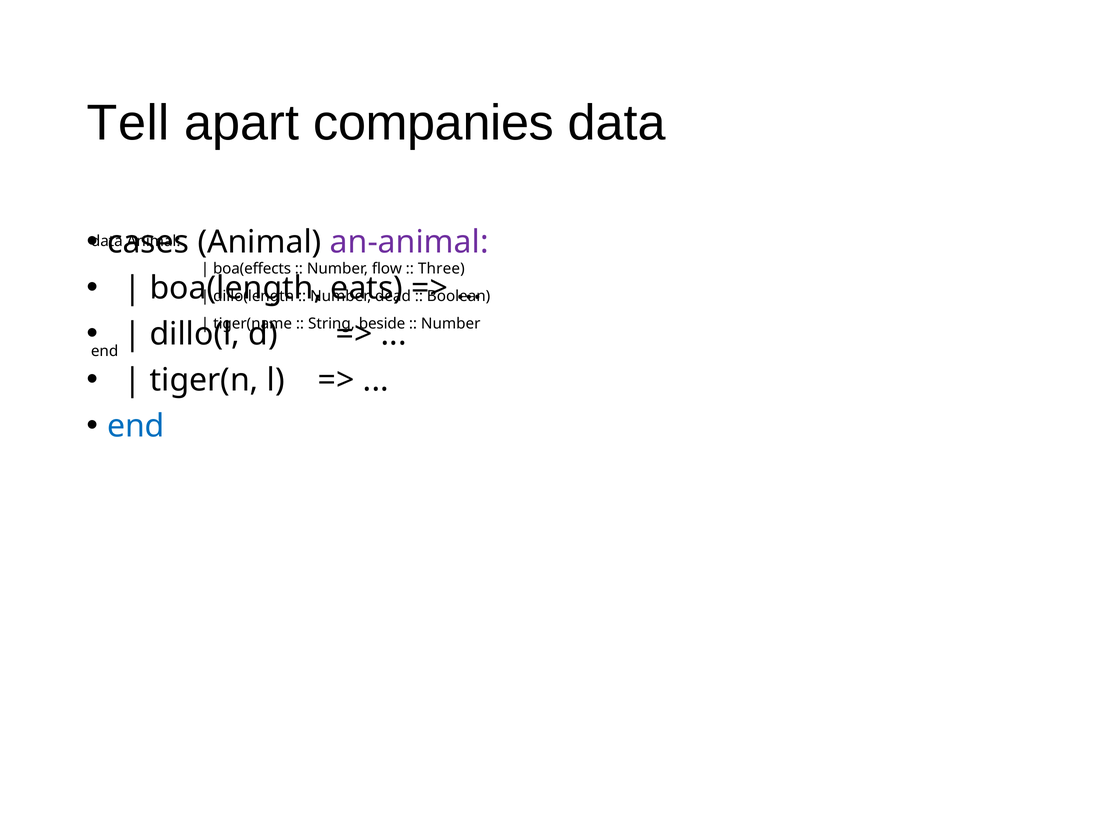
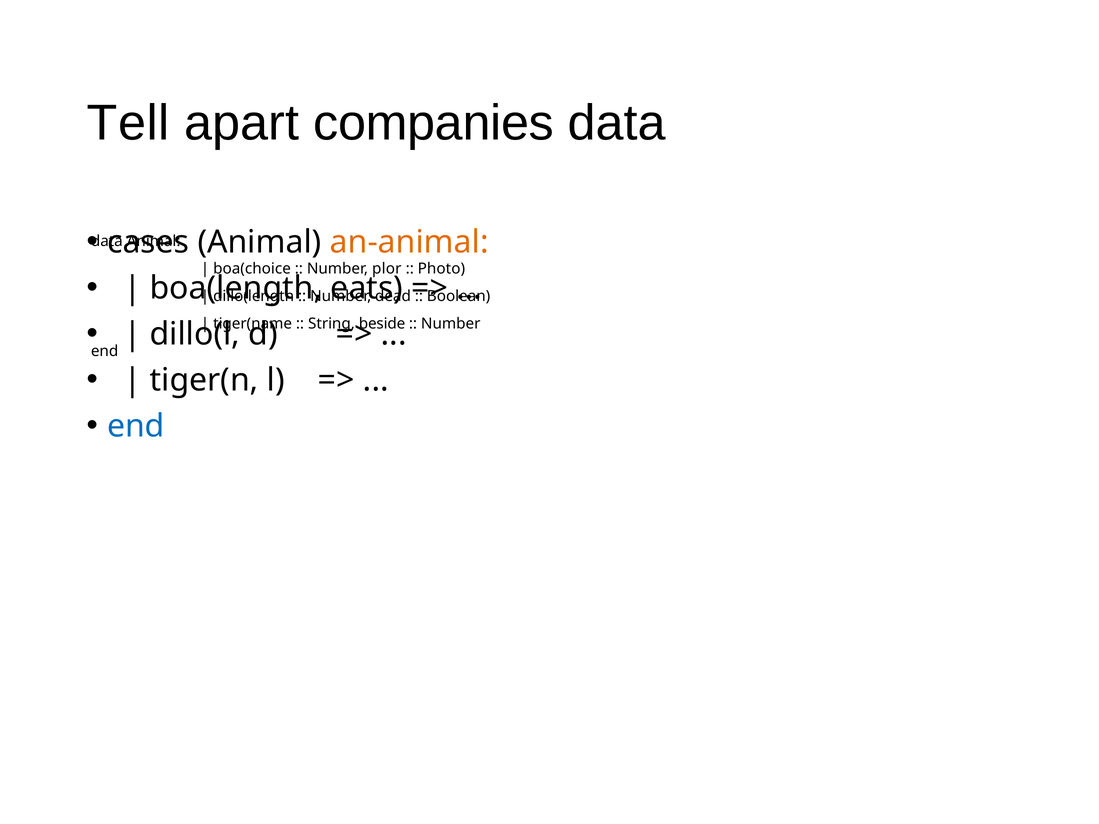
an-animal colour: purple -> orange
boa(effects: boa(effects -> boa(choice
flow: flow -> plor
Three: Three -> Photo
